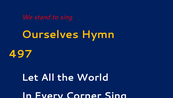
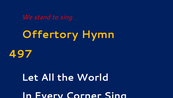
Ourselves: Ourselves -> Offertory
